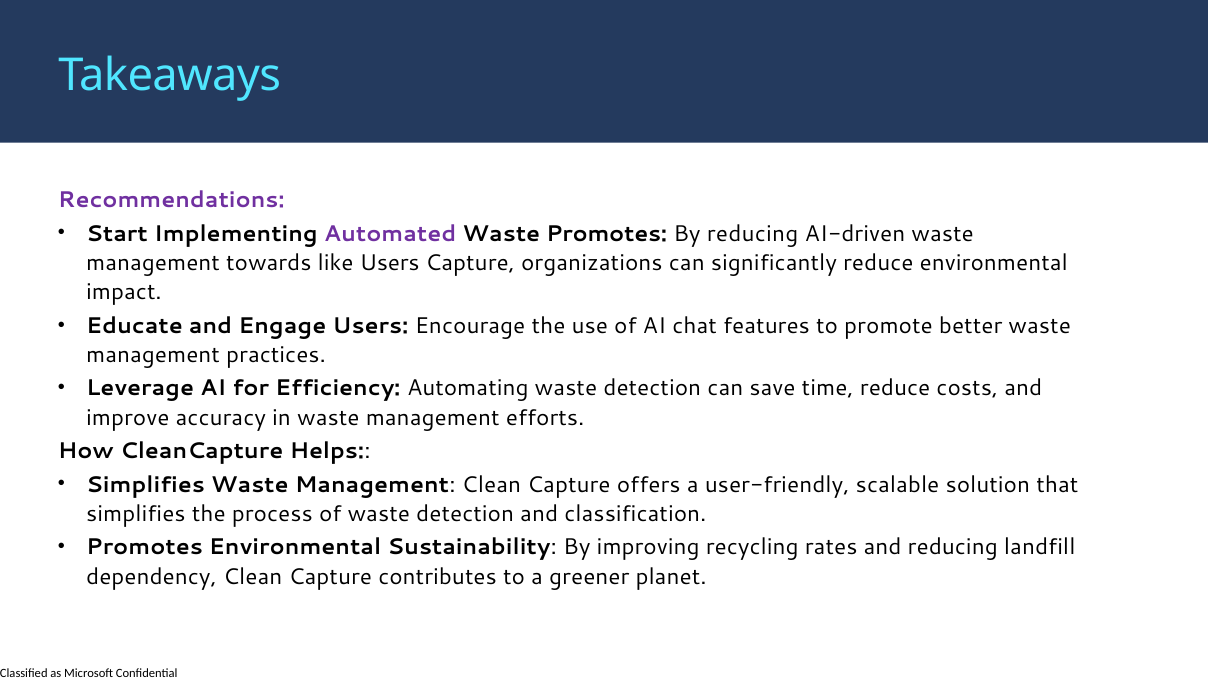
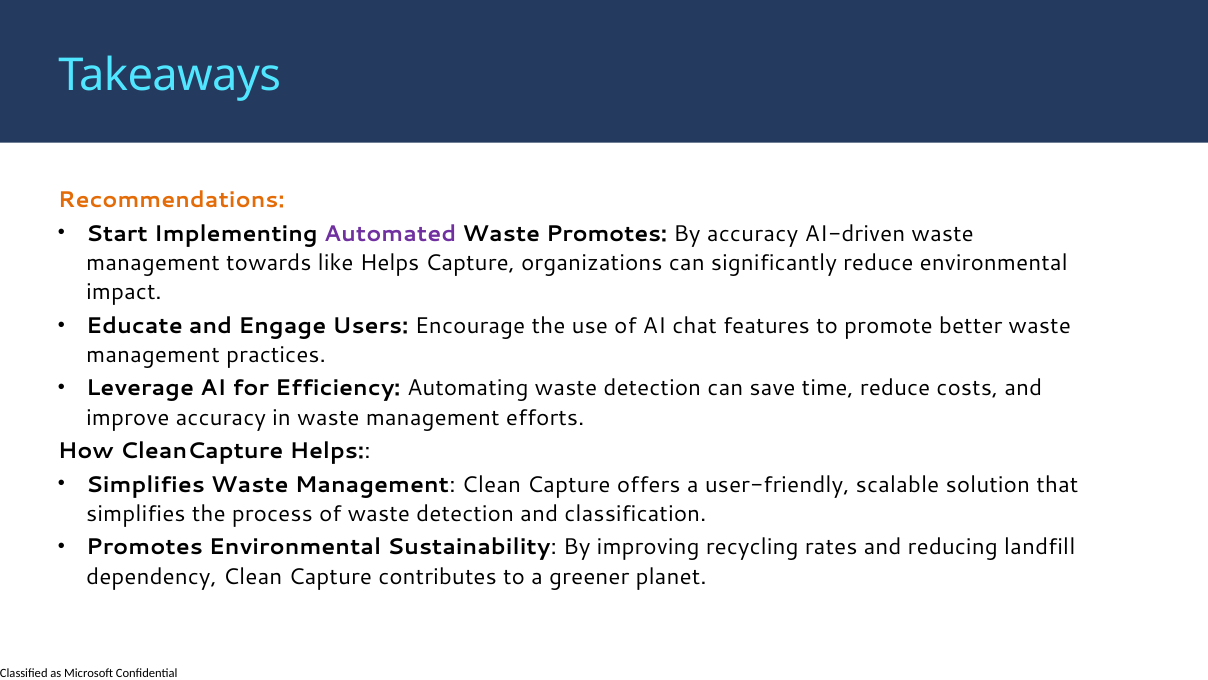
Recommendations colour: purple -> orange
By reducing: reducing -> accuracy
like Users: Users -> Helps
